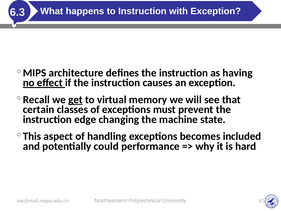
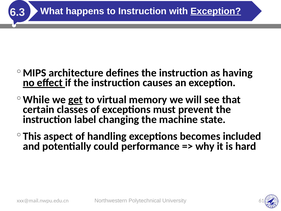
Exception at (216, 11) underline: none -> present
Recall: Recall -> While
edge: edge -> label
